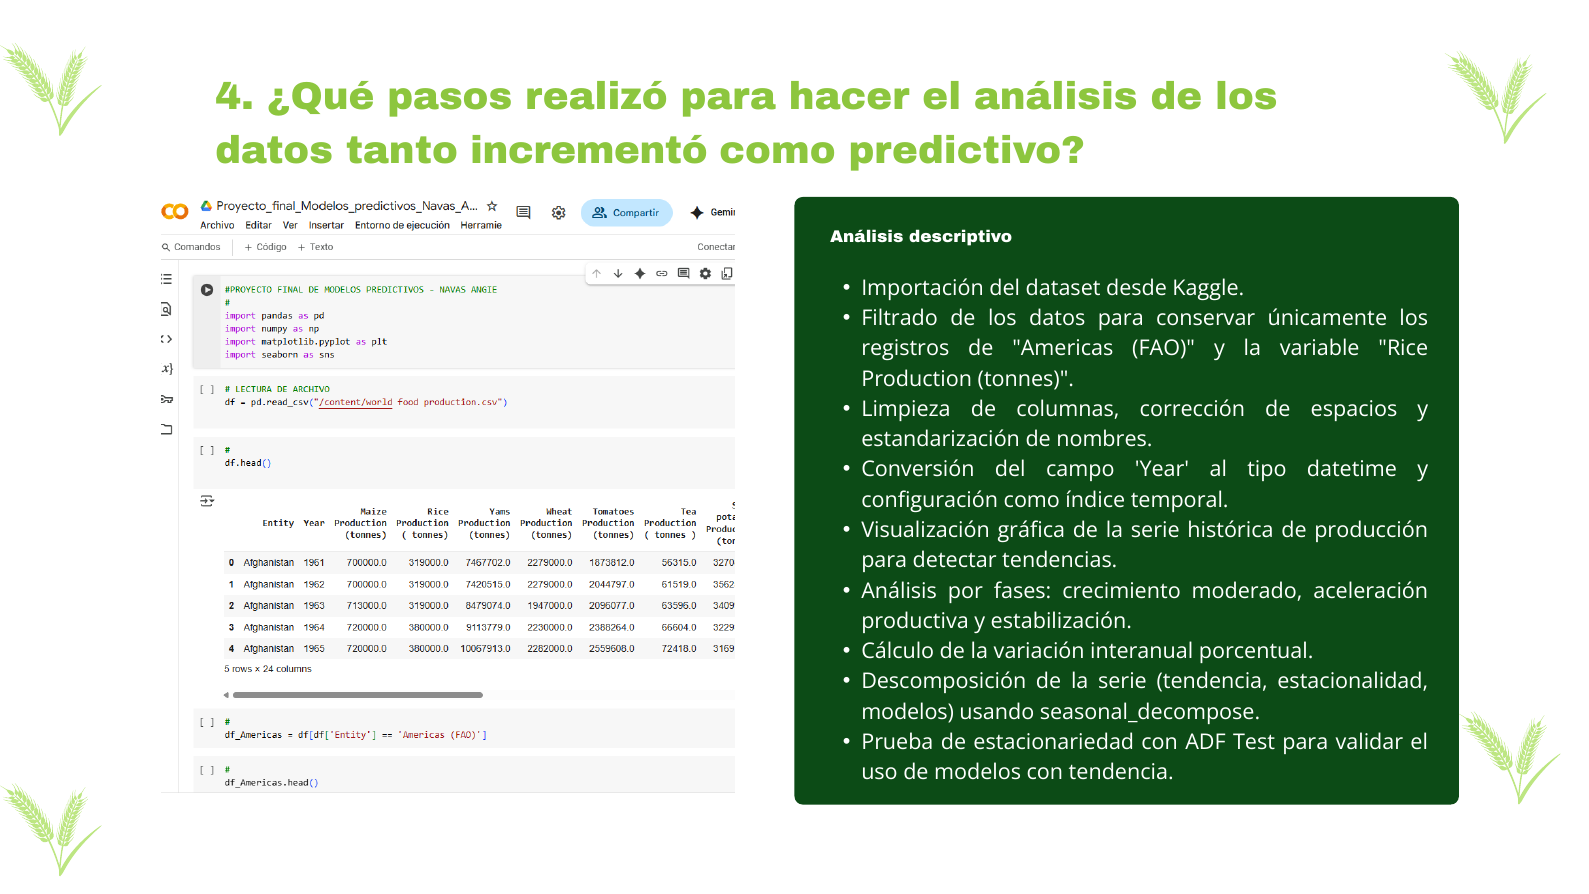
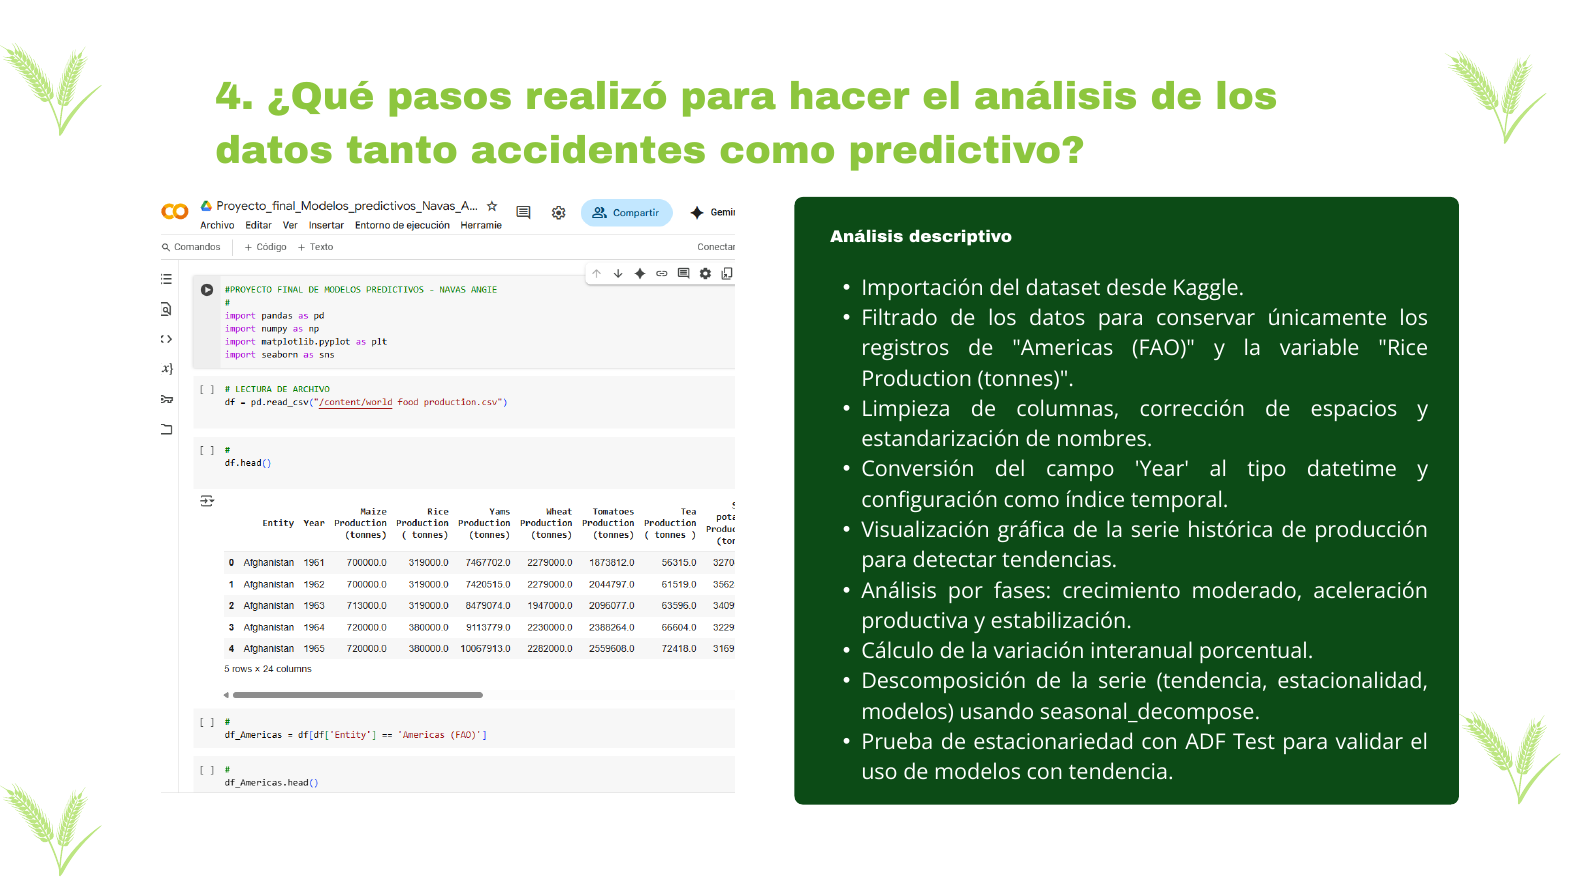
incrementó: incrementó -> accidentes
